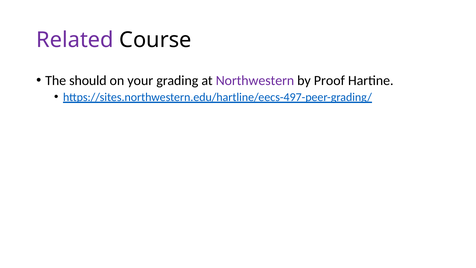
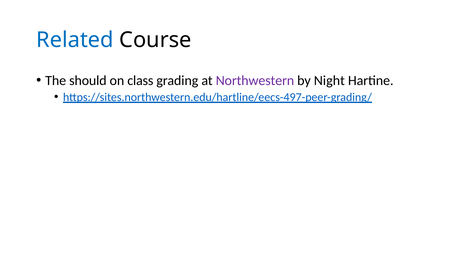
Related colour: purple -> blue
your: your -> class
Proof: Proof -> Night
